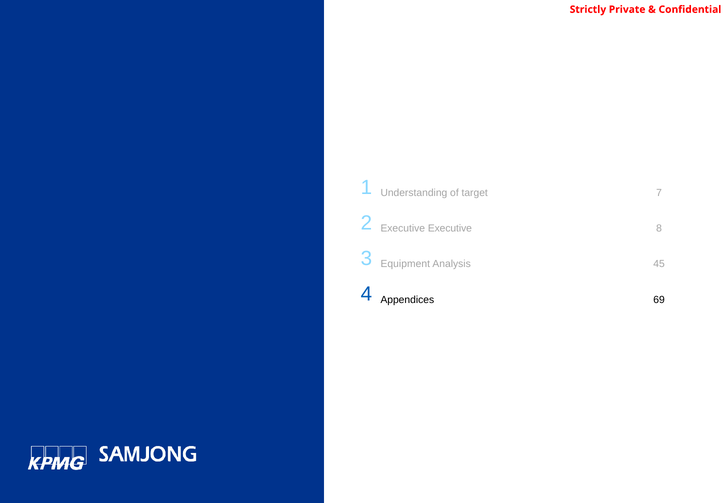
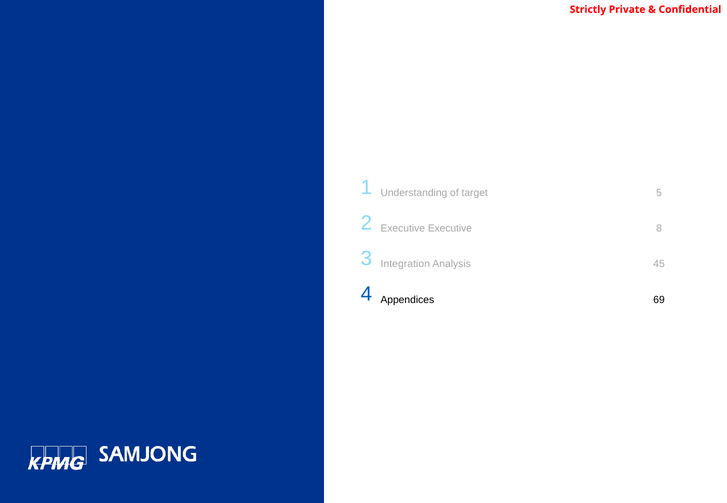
7: 7 -> 5
Equipment: Equipment -> Integration
